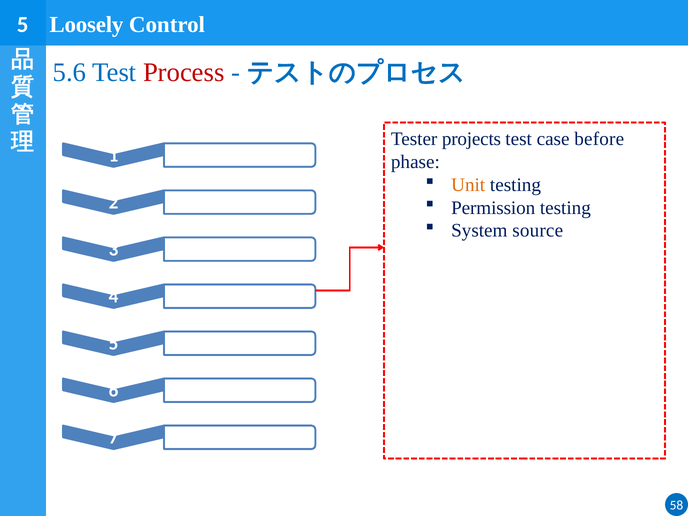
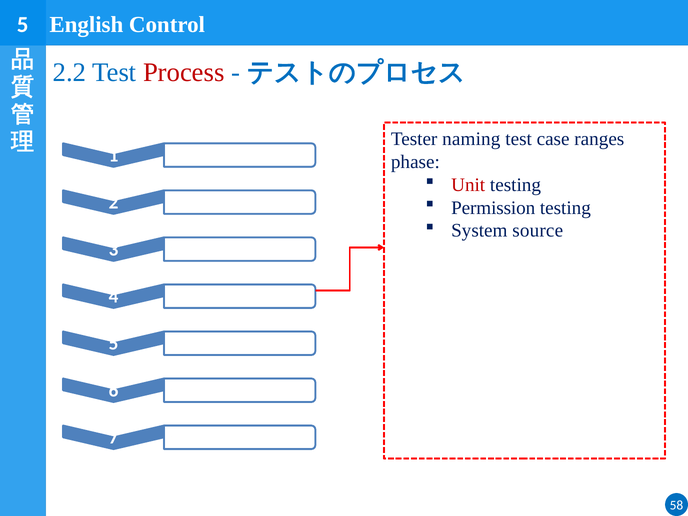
Loosely: Loosely -> English
5.6: 5.6 -> 2.2
projects: projects -> naming
before: before -> ranges
Unit colour: orange -> red
